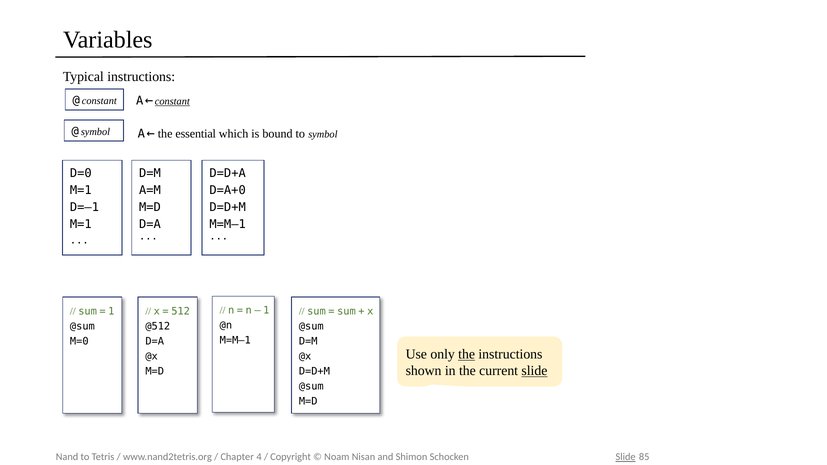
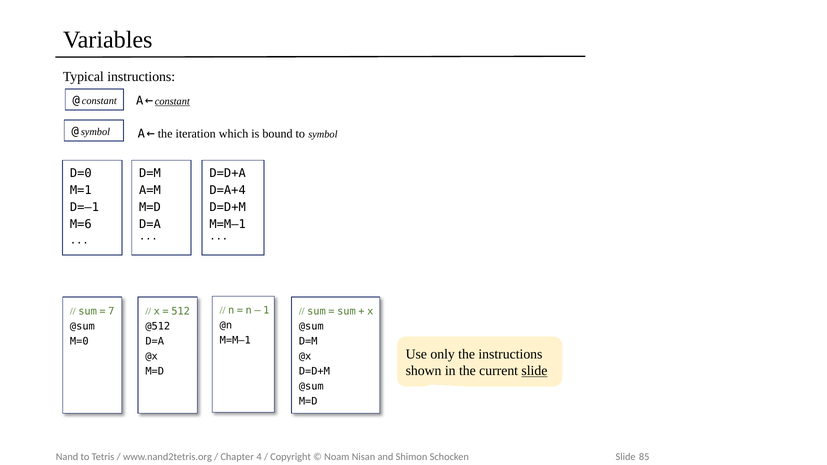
essential: essential -> iteration
D=A+0: D=A+0 -> D=A+4
M=1 at (81, 224): M=1 -> M=6
1 at (111, 311): 1 -> 7
the at (467, 354) underline: present -> none
Slide at (626, 457) underline: present -> none
